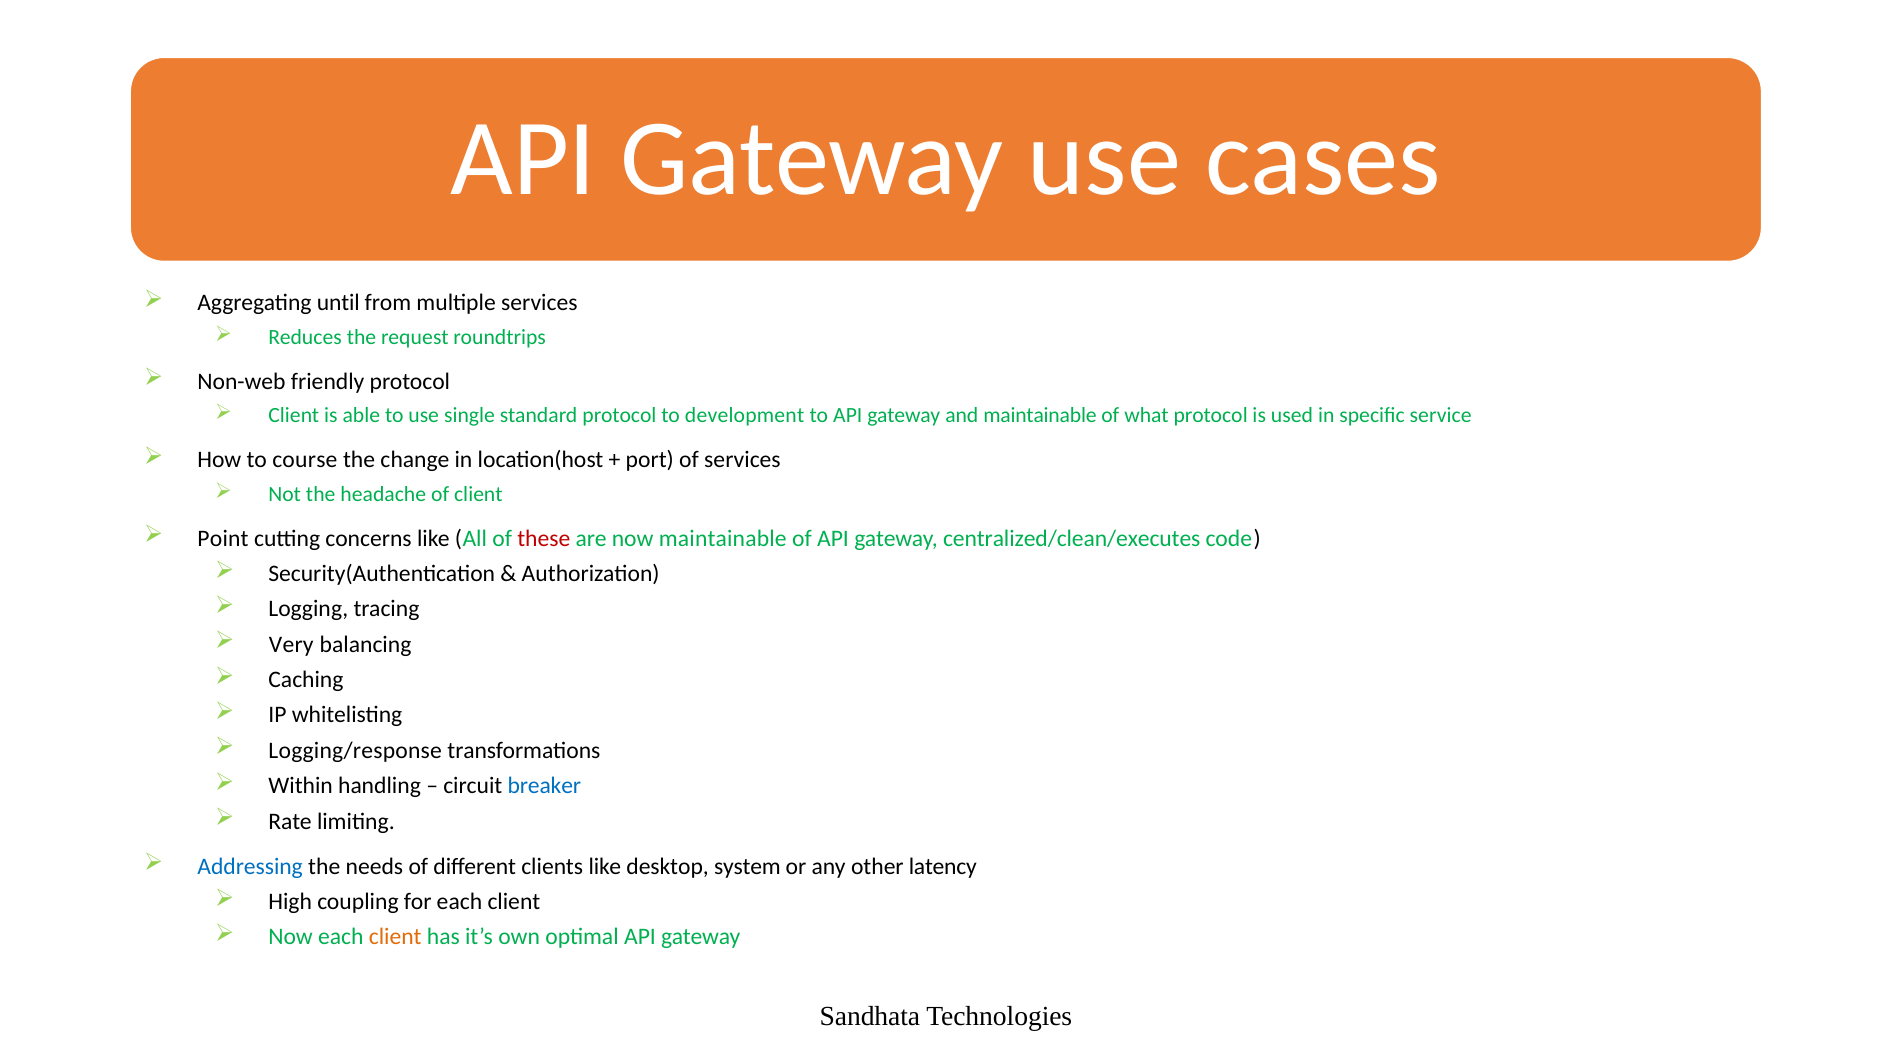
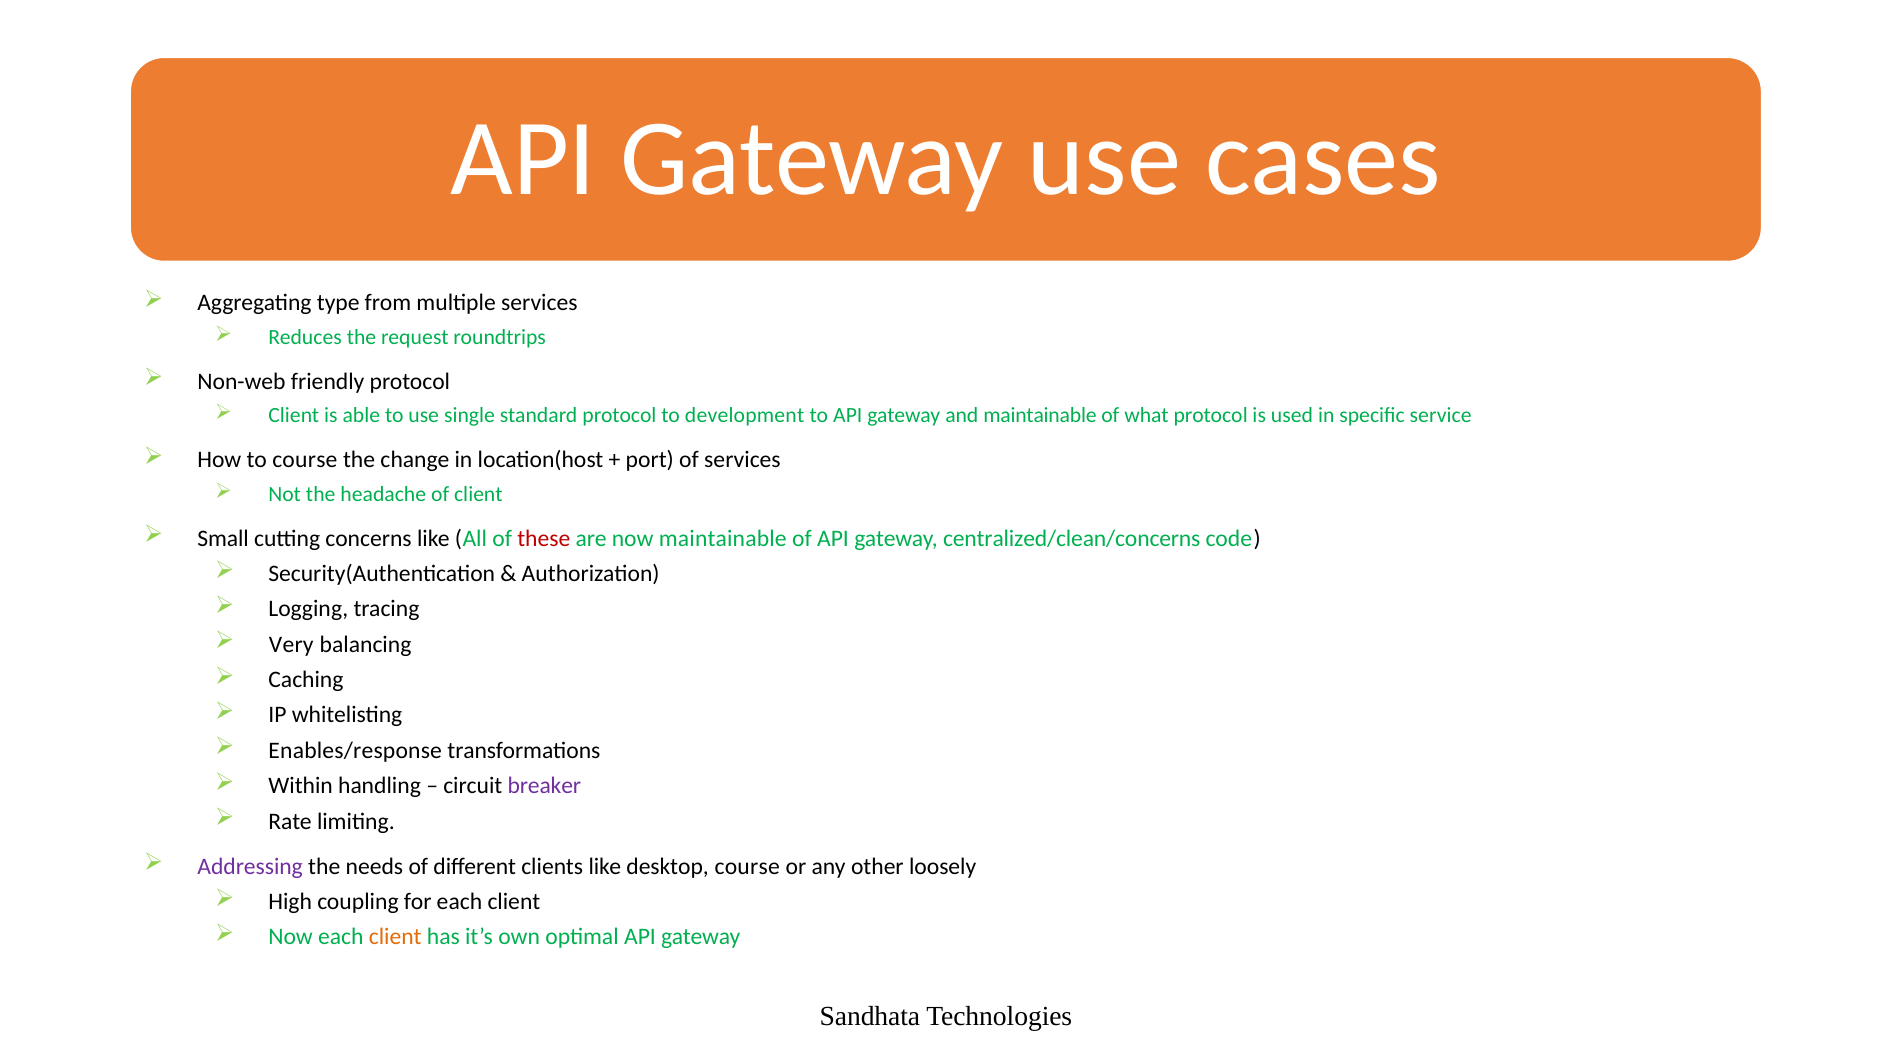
until: until -> type
Point: Point -> Small
centralized/clean/executes: centralized/clean/executes -> centralized/clean/concerns
Logging/response: Logging/response -> Enables/response
breaker colour: blue -> purple
Addressing colour: blue -> purple
desktop system: system -> course
latency: latency -> loosely
